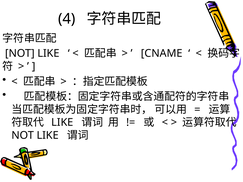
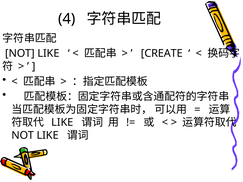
CNAME: CNAME -> CREATE
